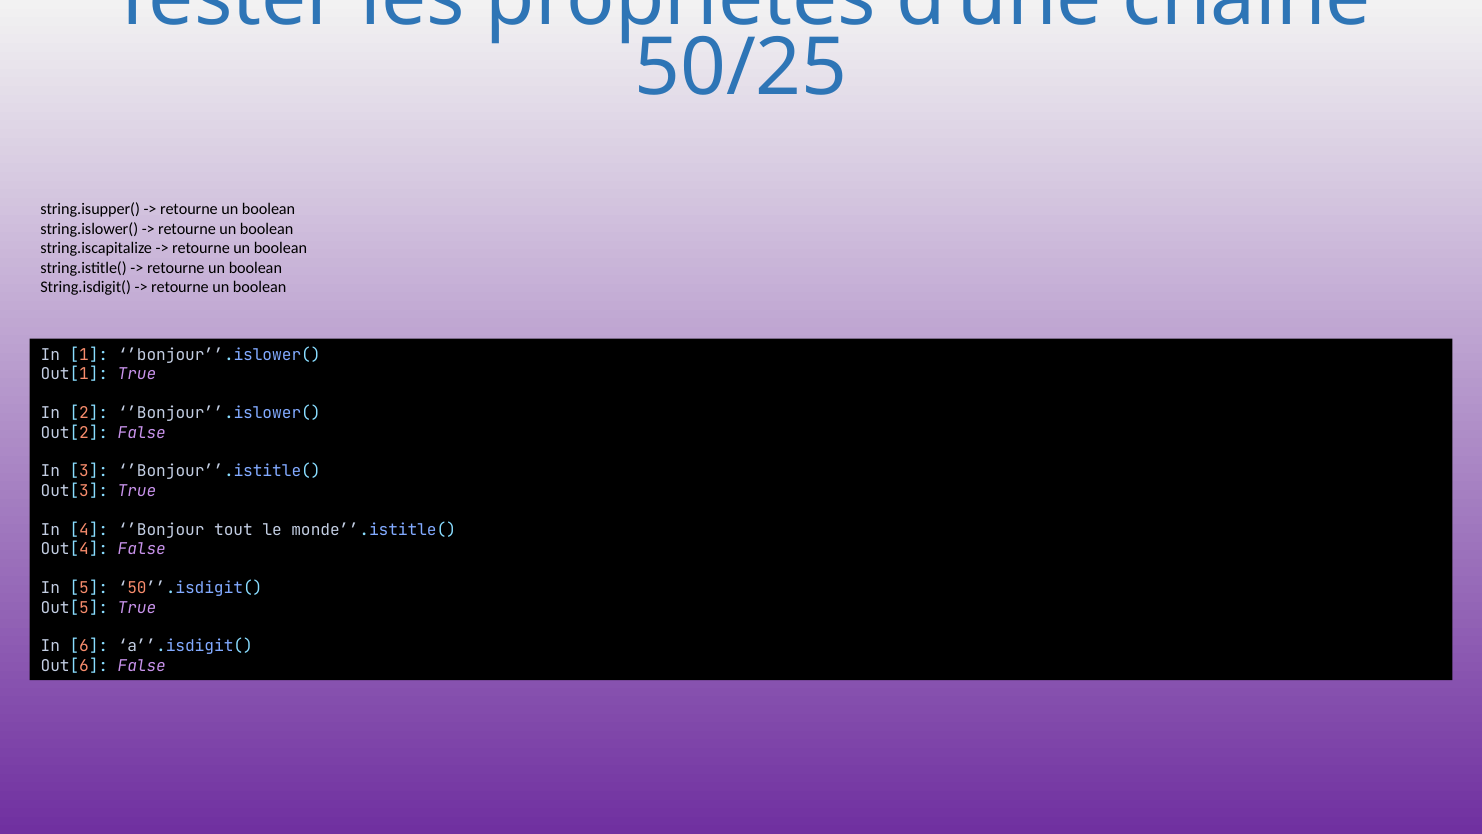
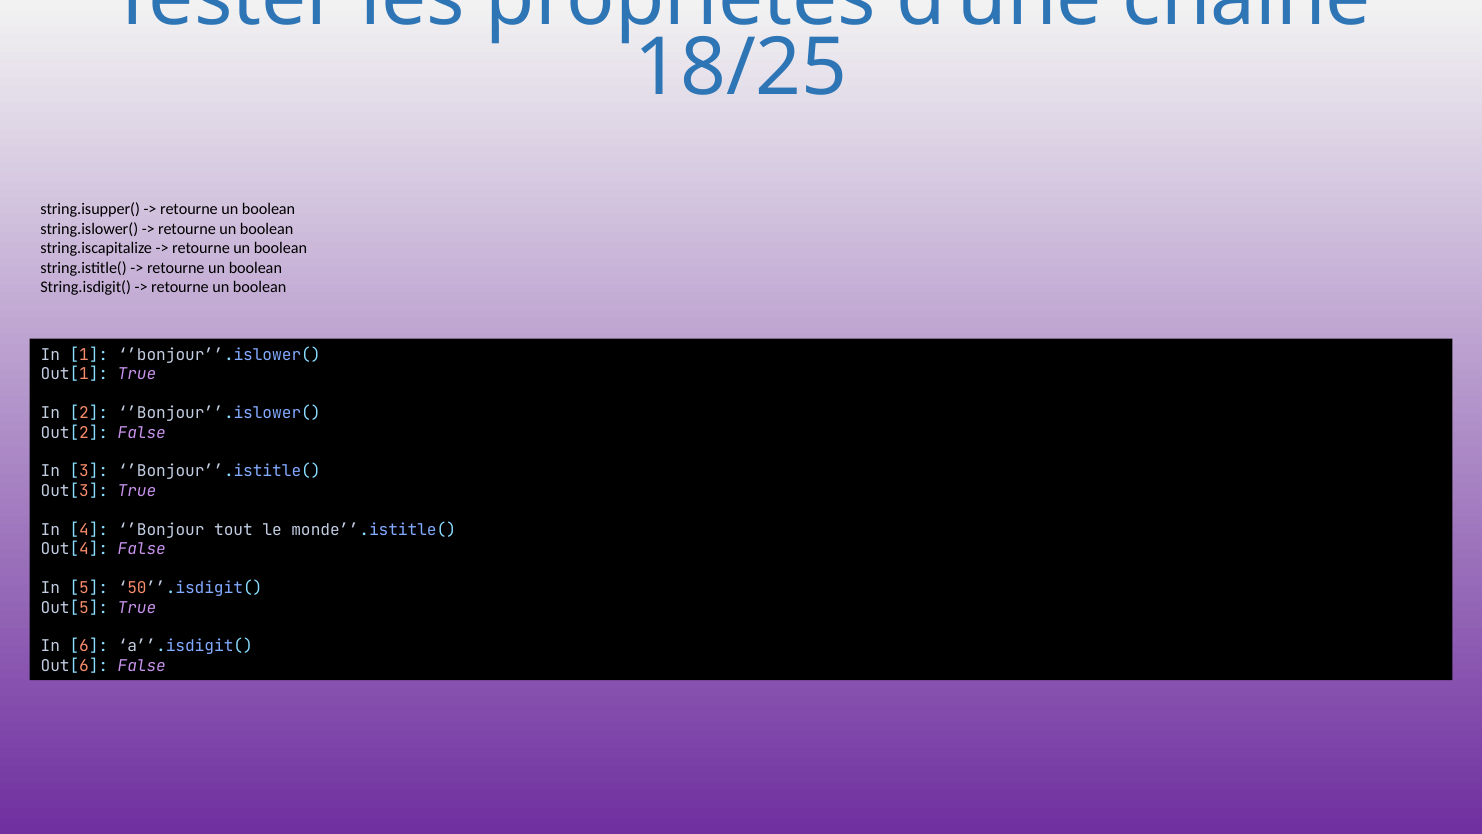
50/25: 50/25 -> 18/25
